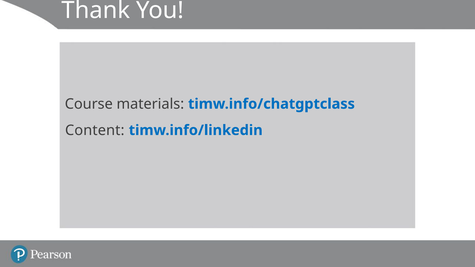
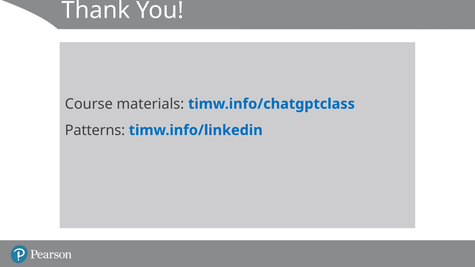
Content: Content -> Patterns
